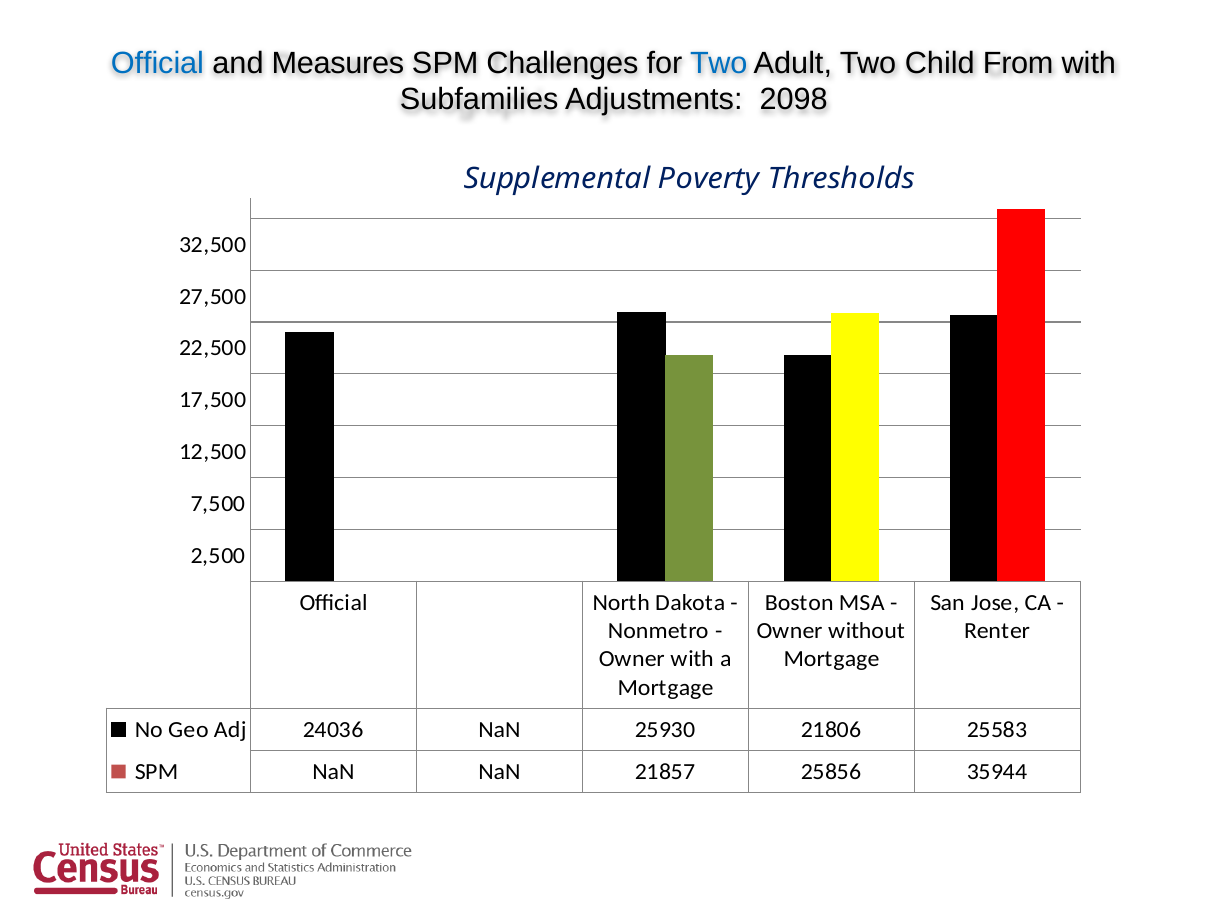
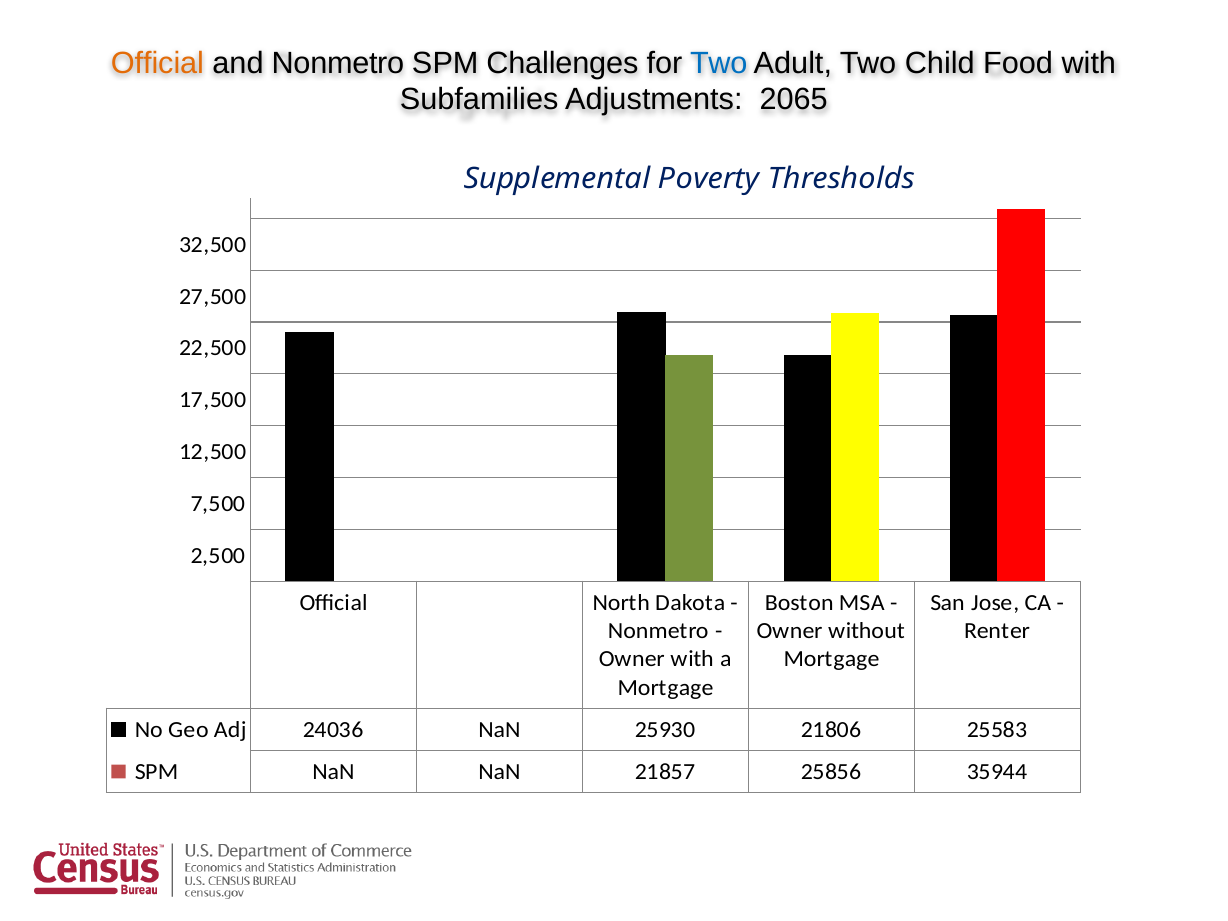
Official at (157, 63) colour: blue -> orange
and Measures: Measures -> Nonmetro
From: From -> Food
2098: 2098 -> 2065
